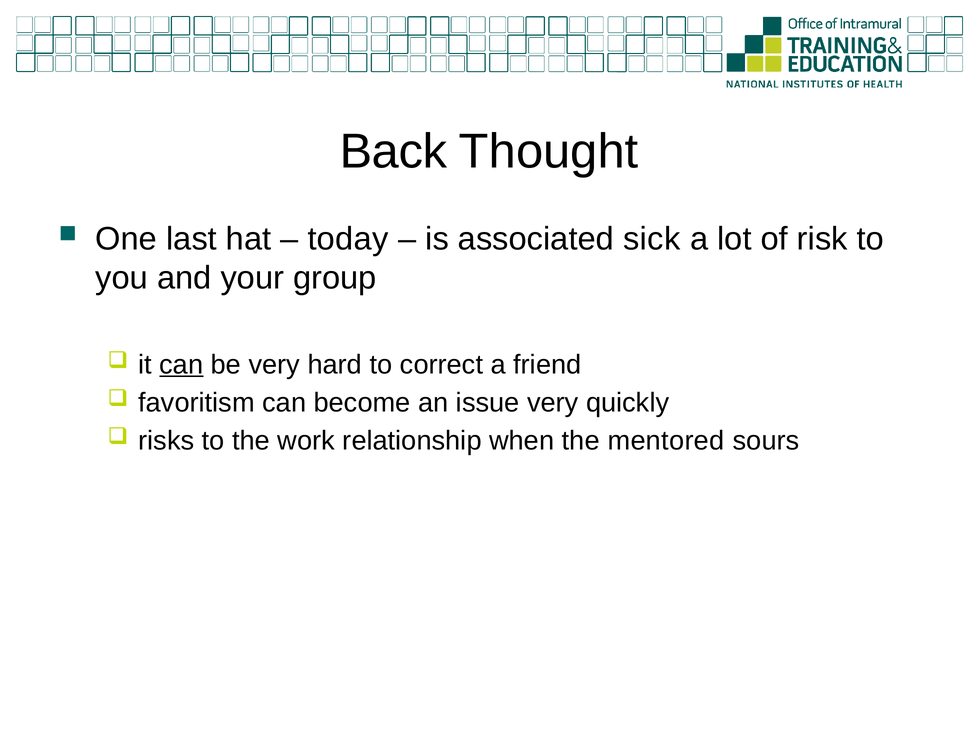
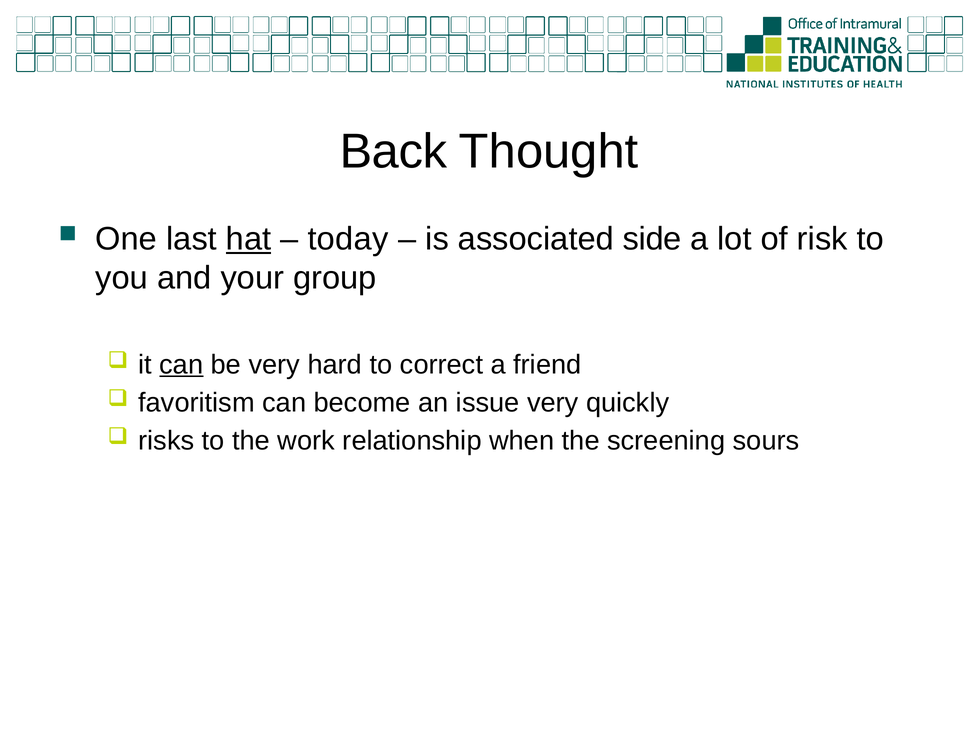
hat underline: none -> present
sick: sick -> side
mentored: mentored -> screening
